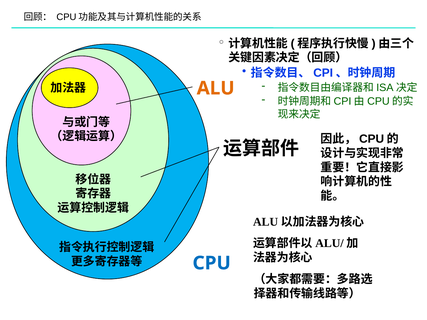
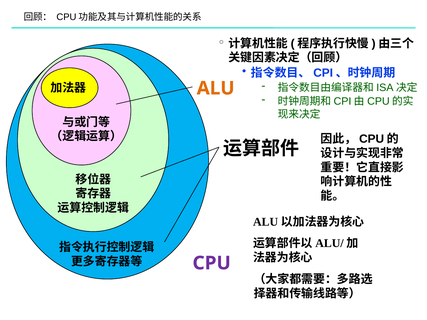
CPU colour: blue -> purple
